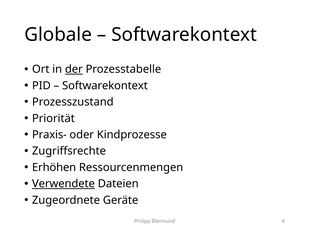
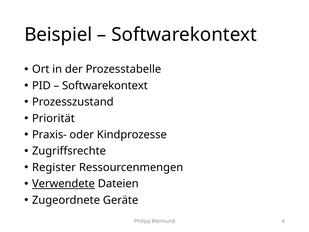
Globale: Globale -> Beispiel
der underline: present -> none
Erhöhen: Erhöhen -> Register
